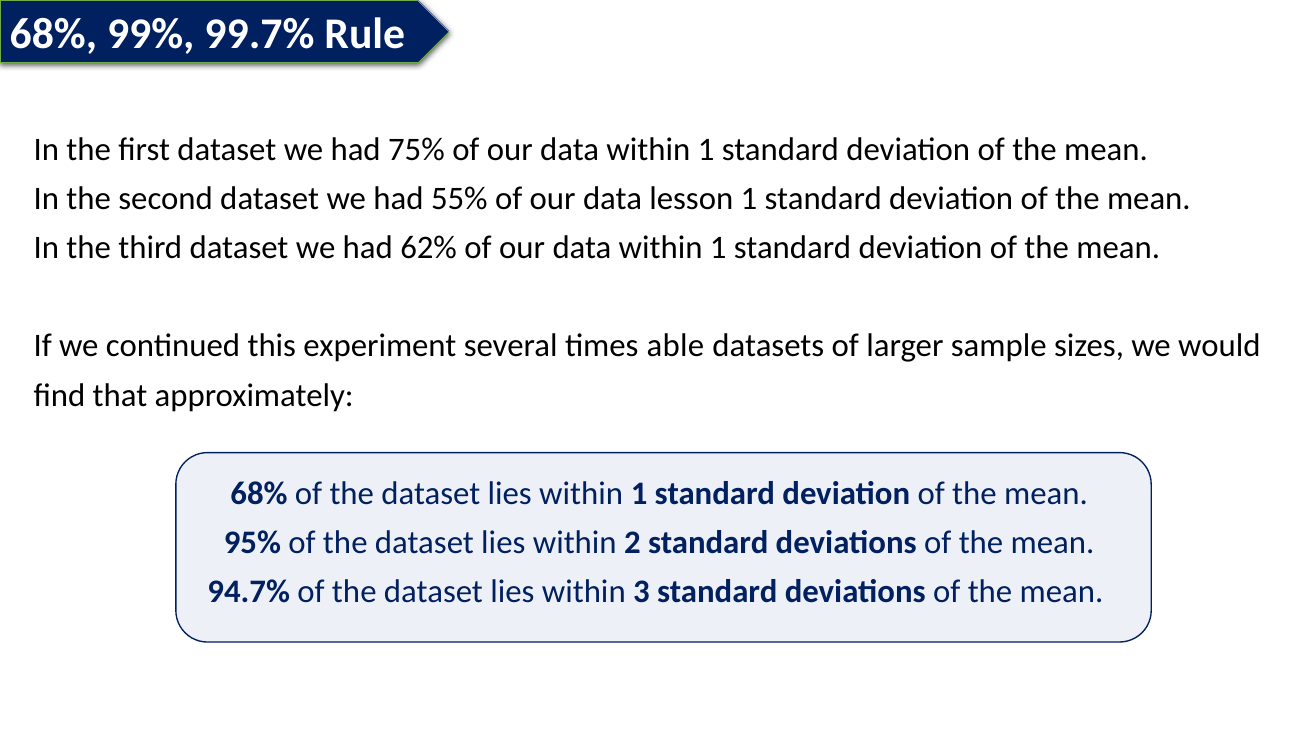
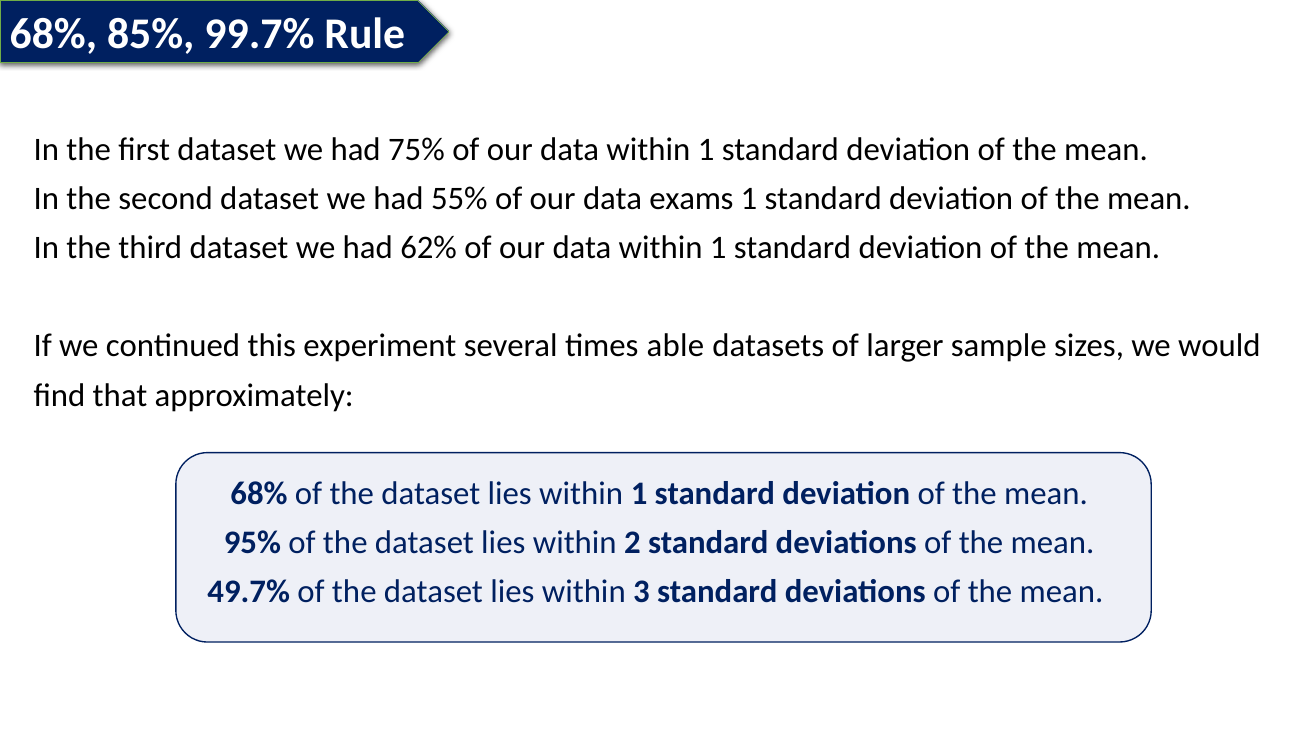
99%: 99% -> 85%
lesson: lesson -> exams
94.7%: 94.7% -> 49.7%
